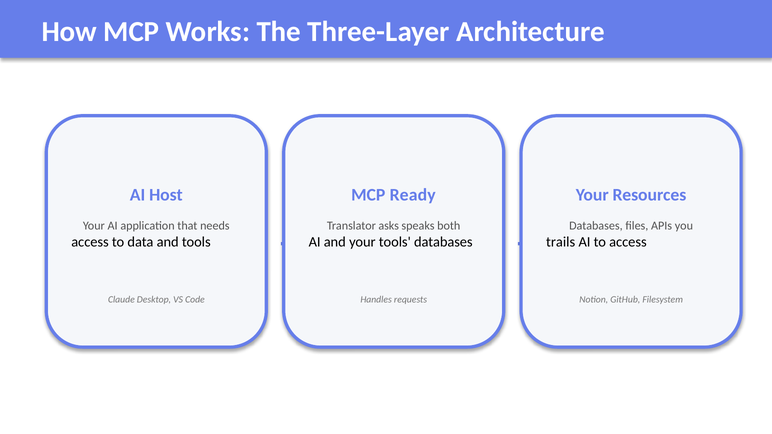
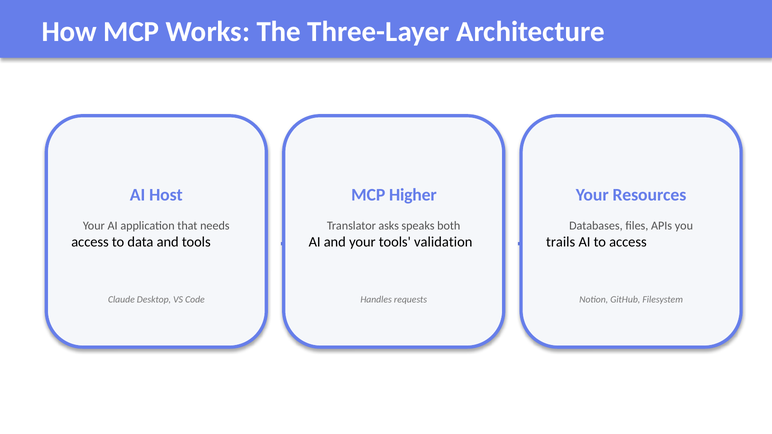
Ready: Ready -> Higher
tools databases: databases -> validation
